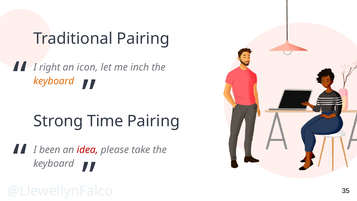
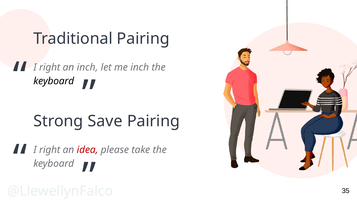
an icon: icon -> inch
keyboard at (54, 81) colour: orange -> black
Time: Time -> Save
been at (50, 150): been -> right
